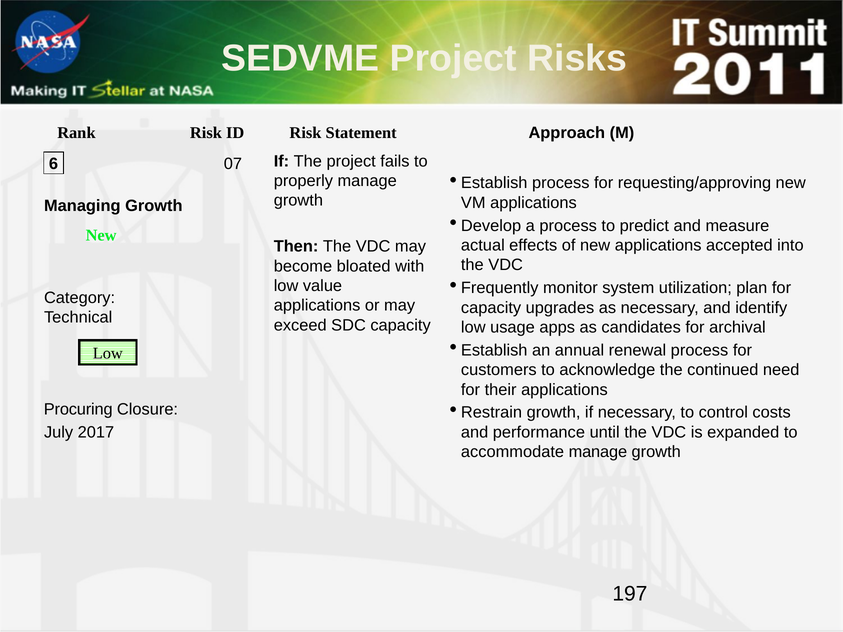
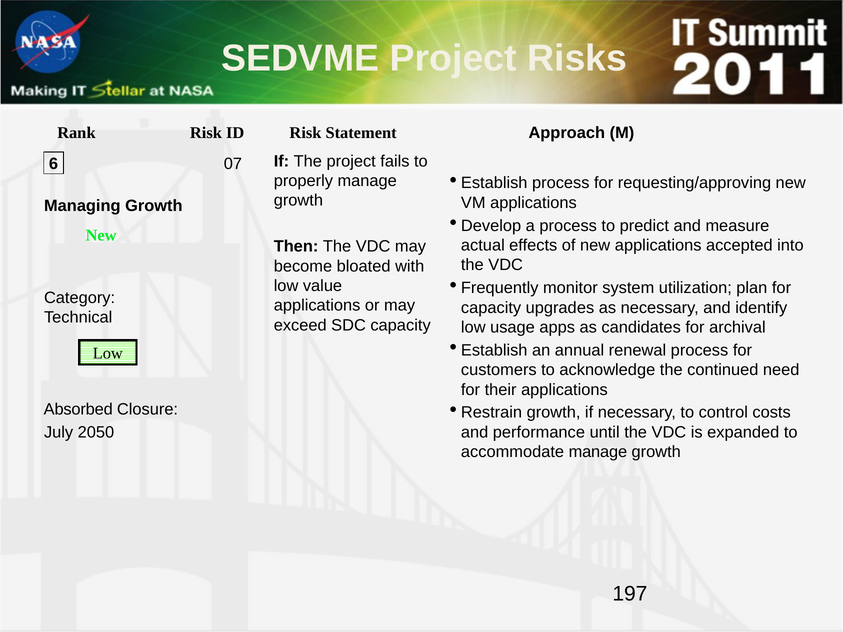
Procuring: Procuring -> Absorbed
2017: 2017 -> 2050
